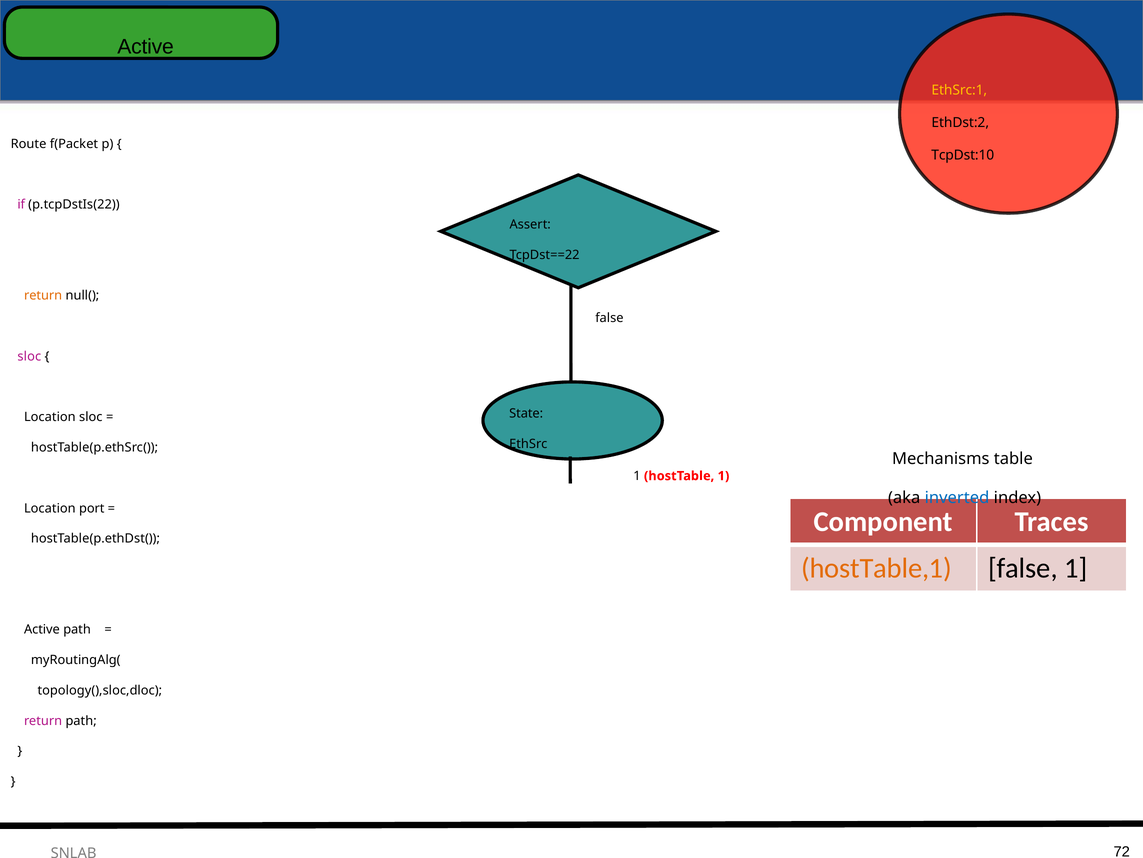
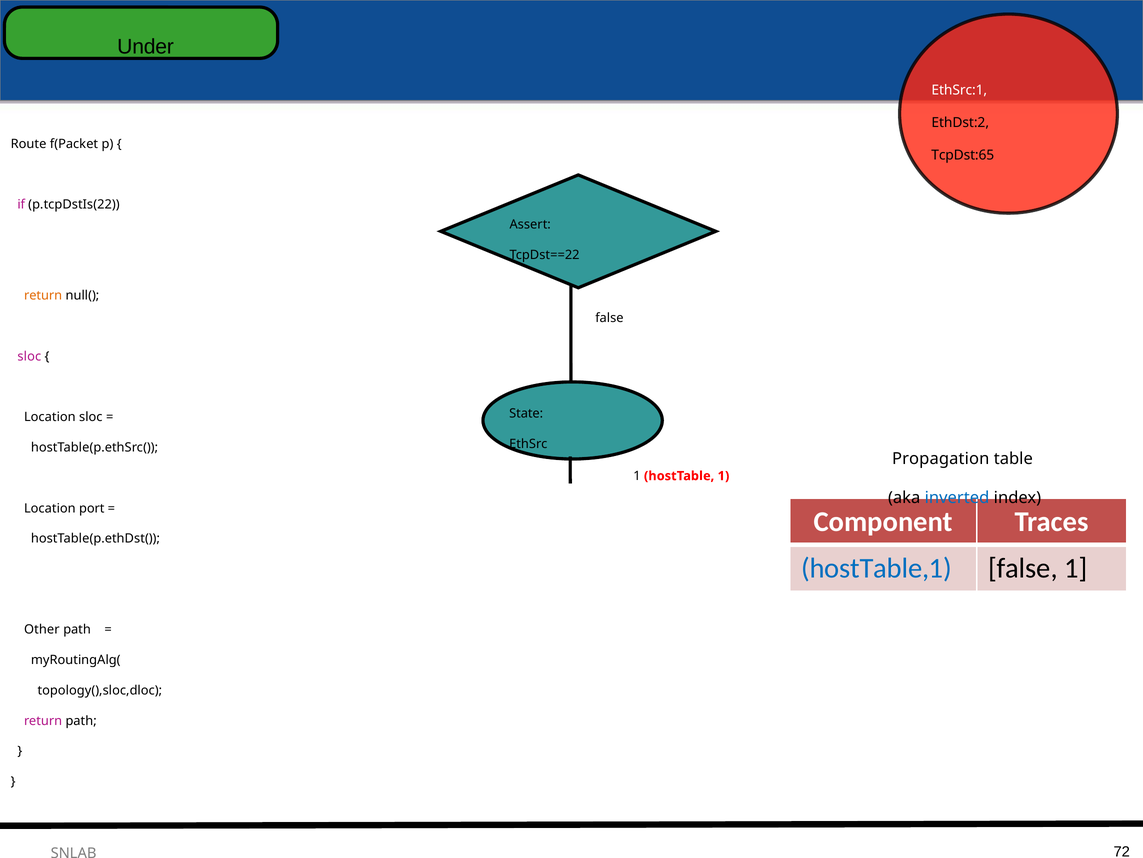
Active at (146, 46): Active -> Under
EthSrc:1 colour: yellow -> white
TcpDst:10: TcpDst:10 -> TcpDst:65
Mechanisms: Mechanisms -> Propagation
hostTable,1 colour: orange -> blue
Active at (42, 629): Active -> Other
